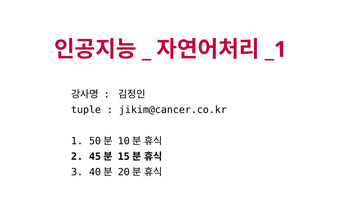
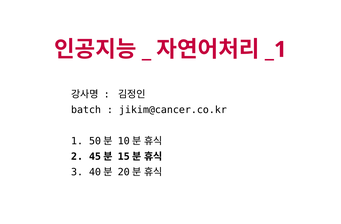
tuple: tuple -> batch
